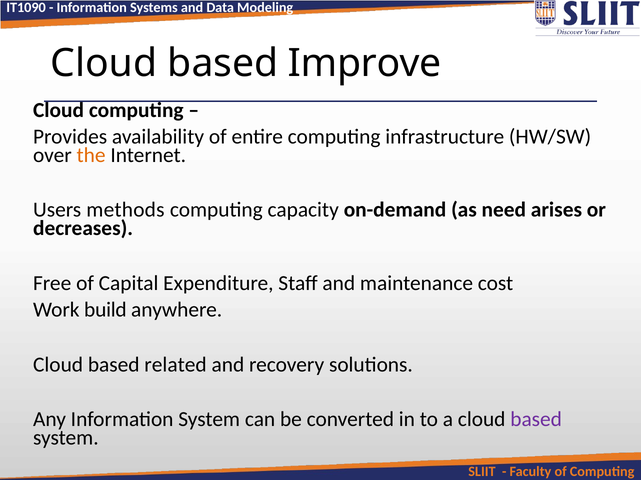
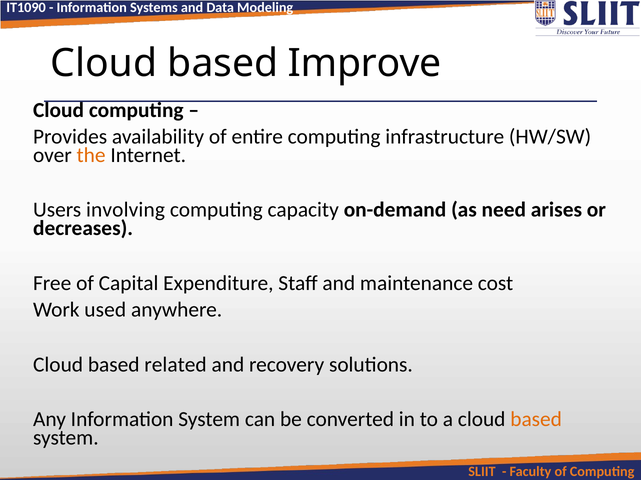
methods: methods -> involving
build: build -> used
based at (536, 420) colour: purple -> orange
